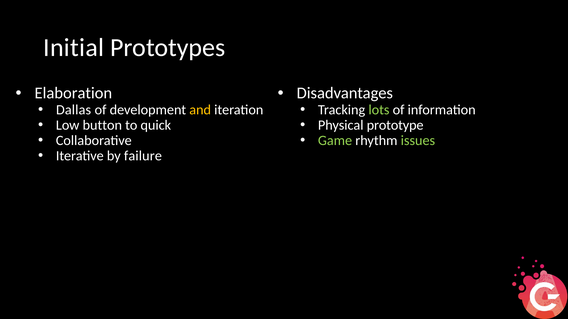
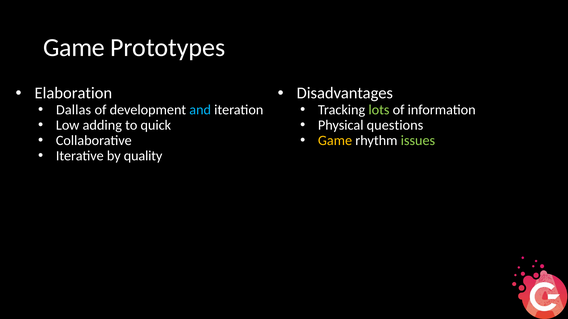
Initial at (74, 48): Initial -> Game
and colour: yellow -> light blue
button: button -> adding
prototype: prototype -> questions
Game at (335, 141) colour: light green -> yellow
failure: failure -> quality
